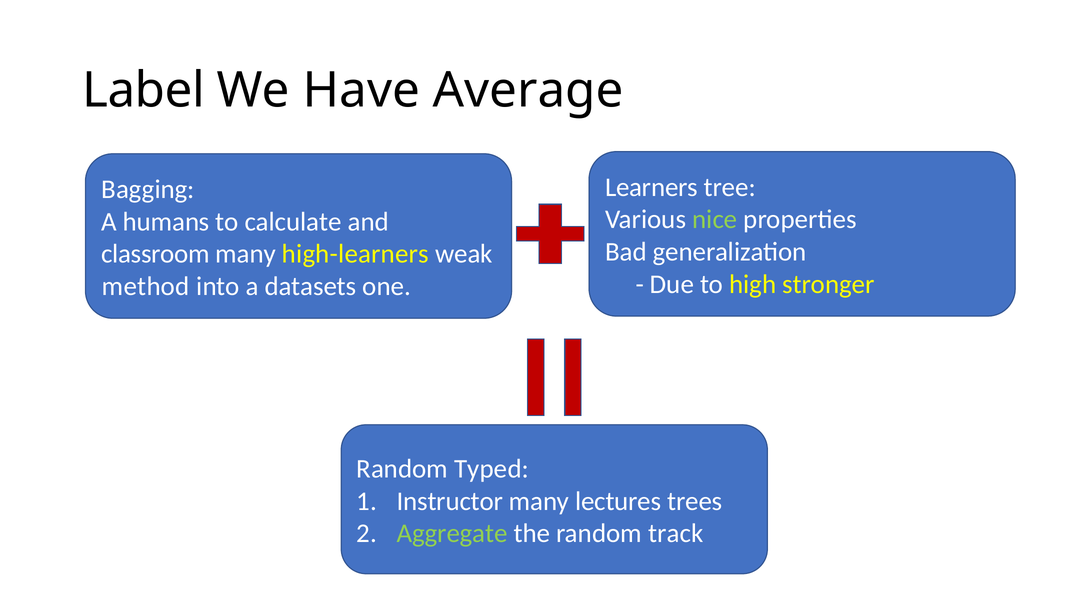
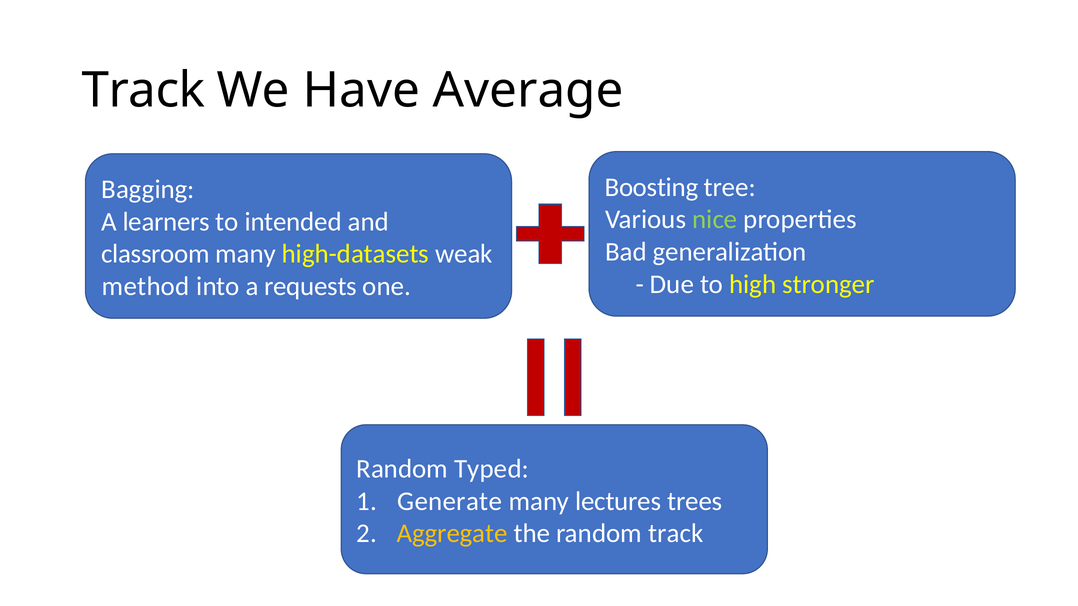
Label at (143, 91): Label -> Track
Learners: Learners -> Boosting
humans: humans -> learners
calculate: calculate -> intended
high-learners: high-learners -> high-datasets
datasets: datasets -> requests
Instructor: Instructor -> Generate
Aggregate colour: light green -> yellow
